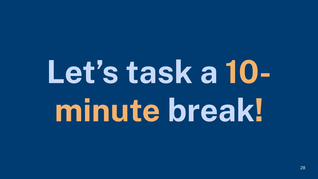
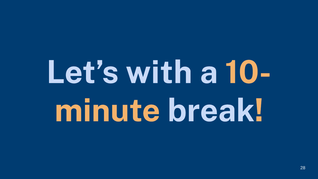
task: task -> with
